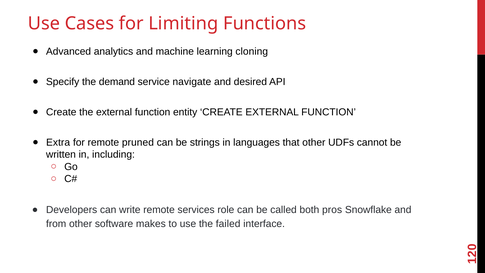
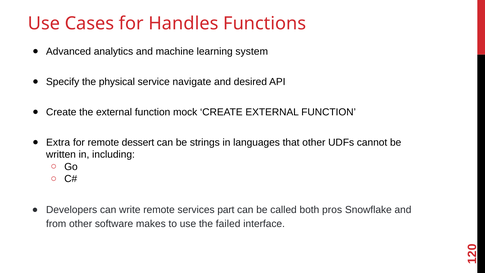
Limiting: Limiting -> Handles
cloning: cloning -> system
demand: demand -> physical
entity: entity -> mock
pruned: pruned -> dessert
role: role -> part
